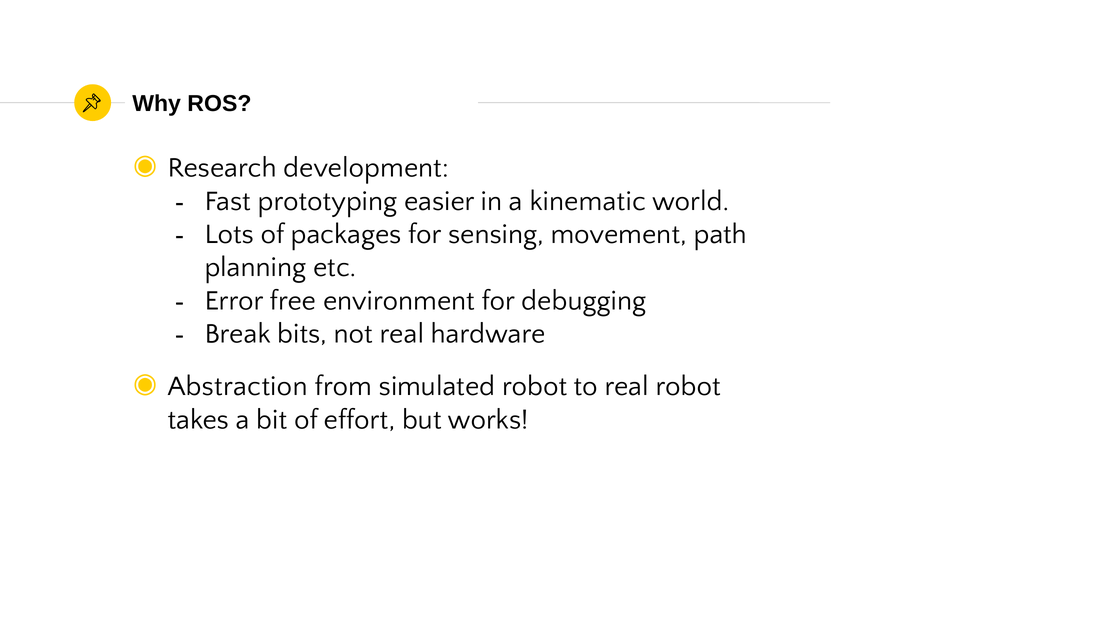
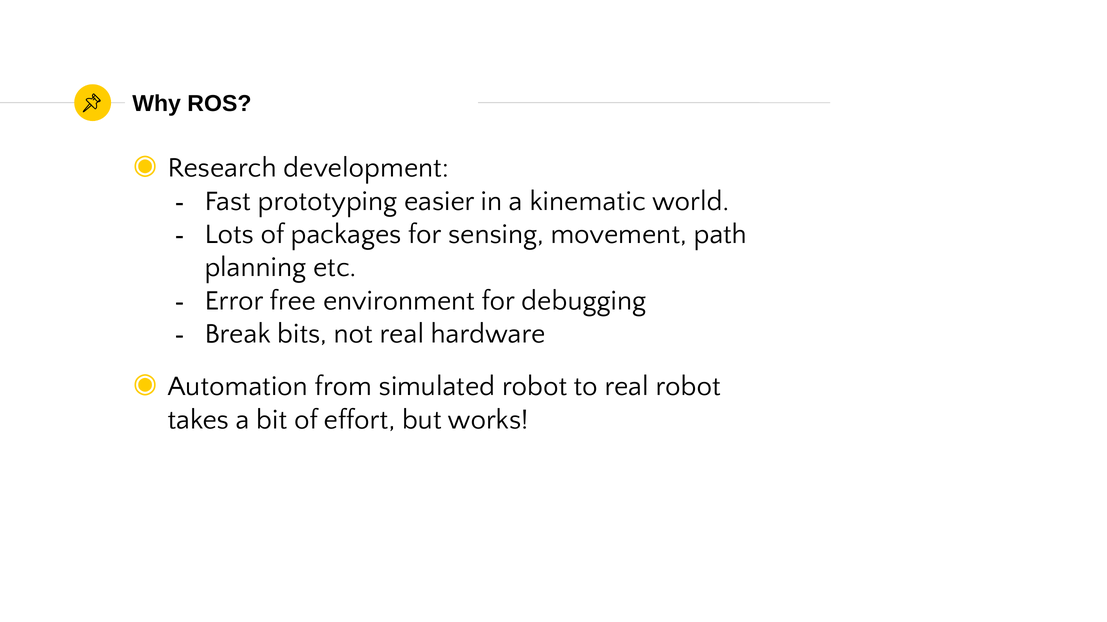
Abstraction: Abstraction -> Automation
